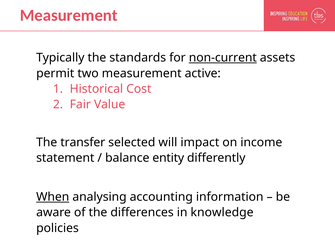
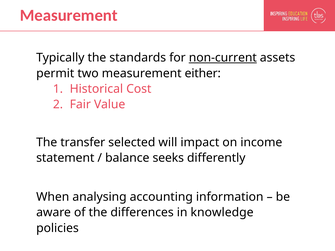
active: active -> either
entity: entity -> seeks
When underline: present -> none
